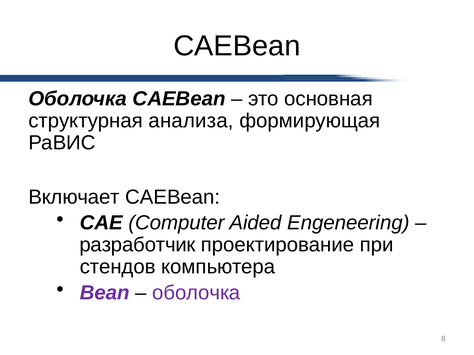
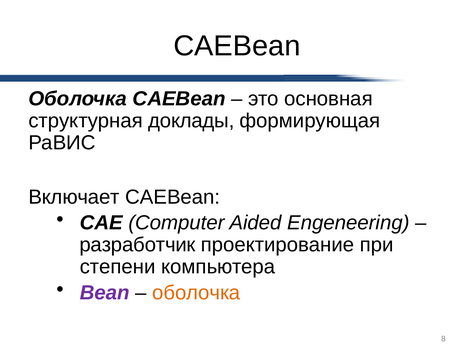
анализа: анализа -> доклады
стендов: стендов -> степени
оболочка at (196, 293) colour: purple -> orange
